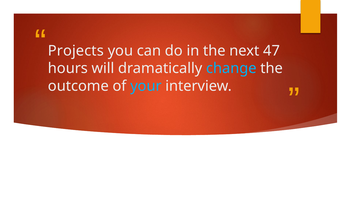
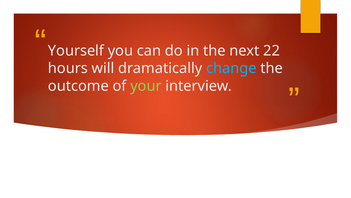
Projects: Projects -> Yourself
47: 47 -> 22
your colour: light blue -> light green
